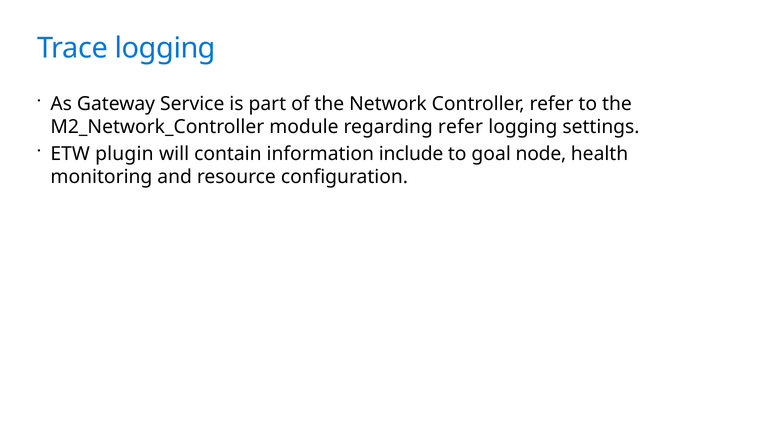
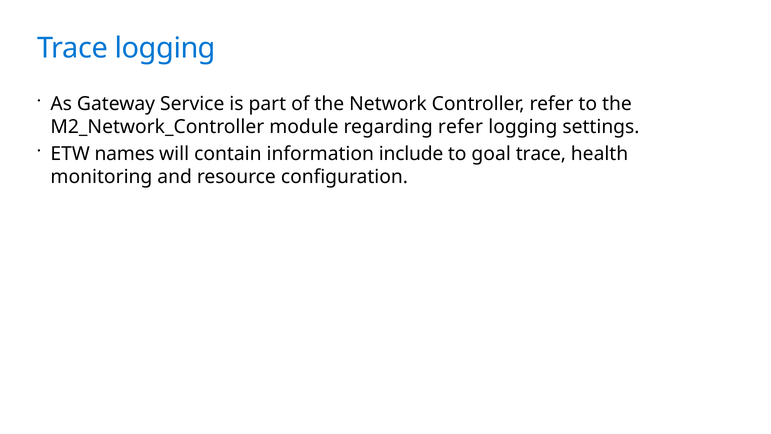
plugin: plugin -> names
goal node: node -> trace
